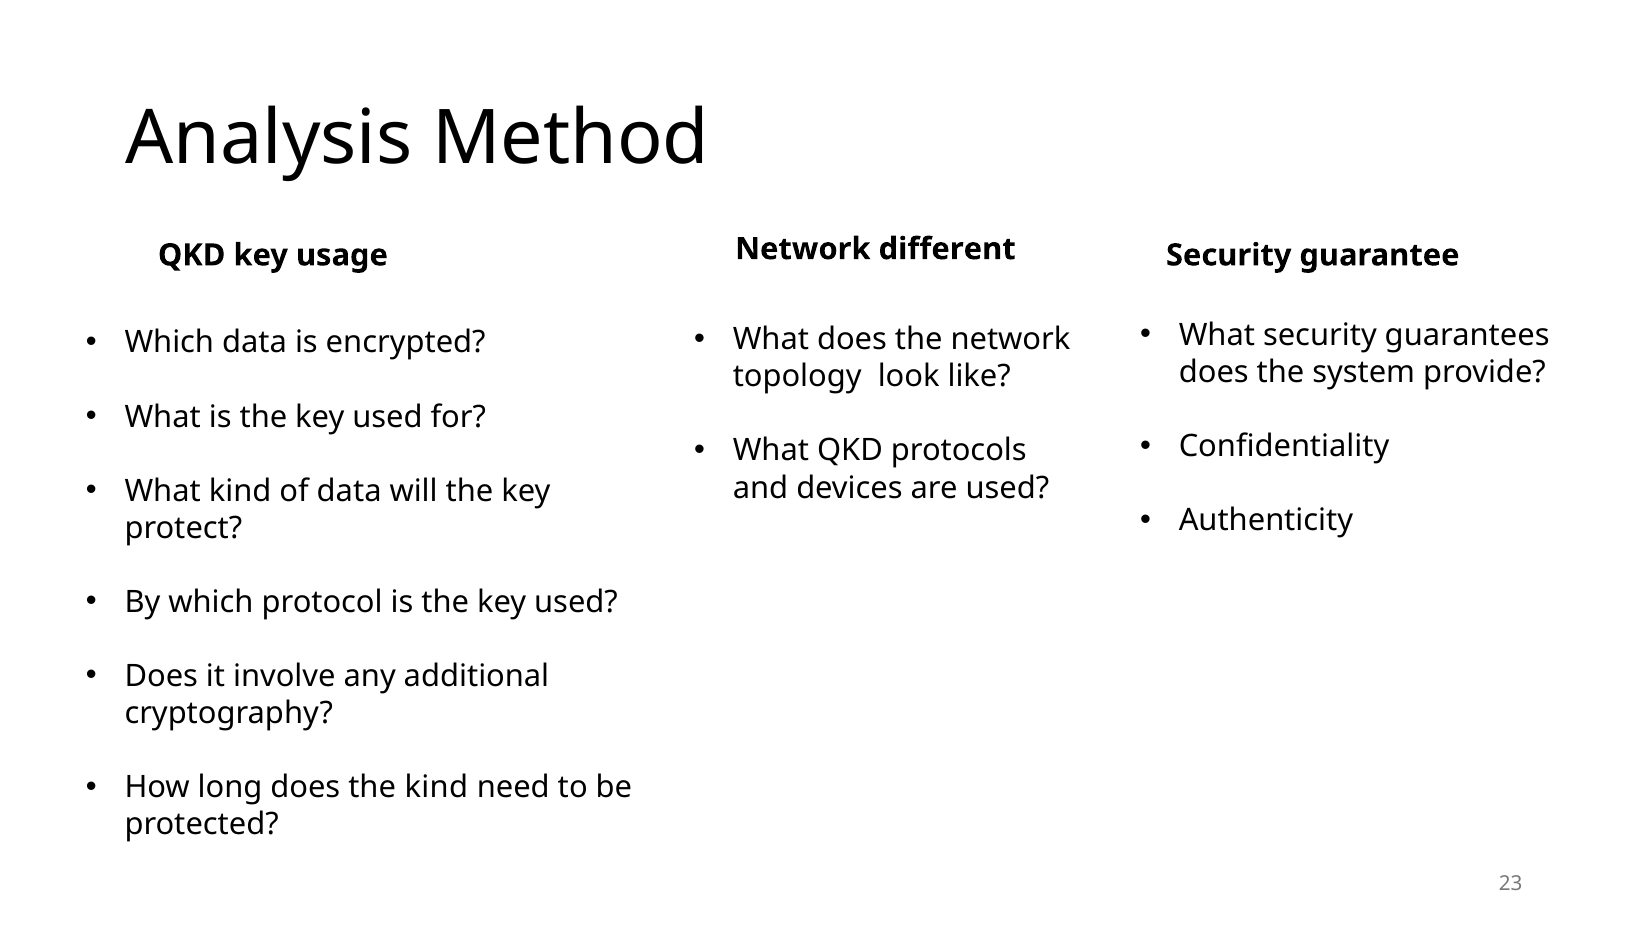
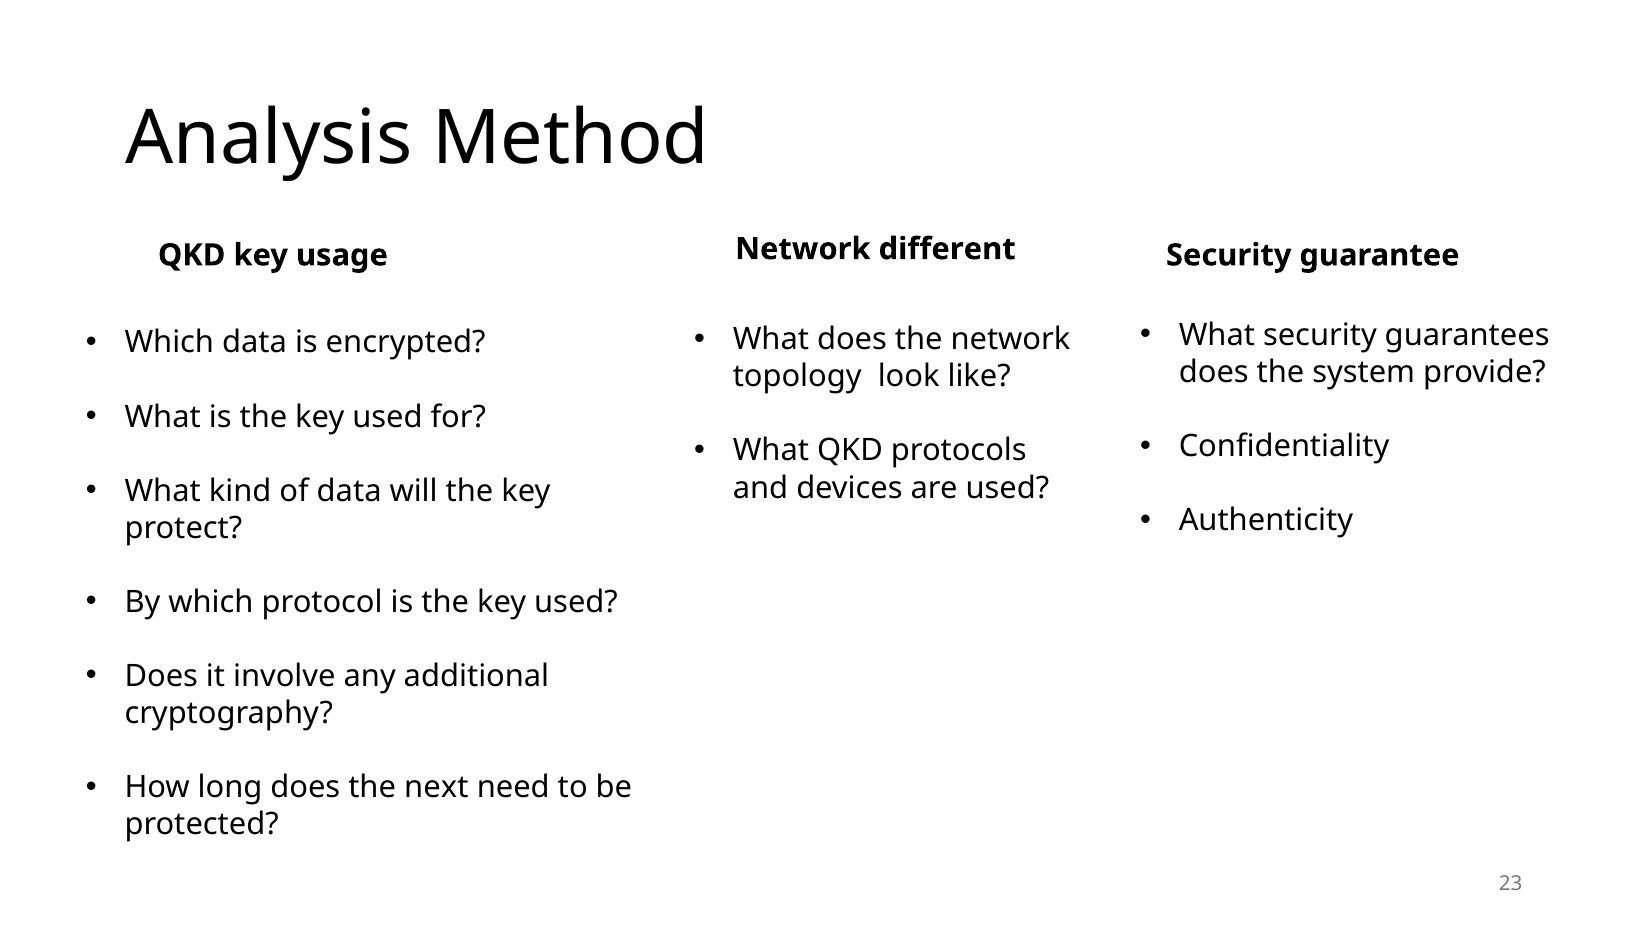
the kind: kind -> next
